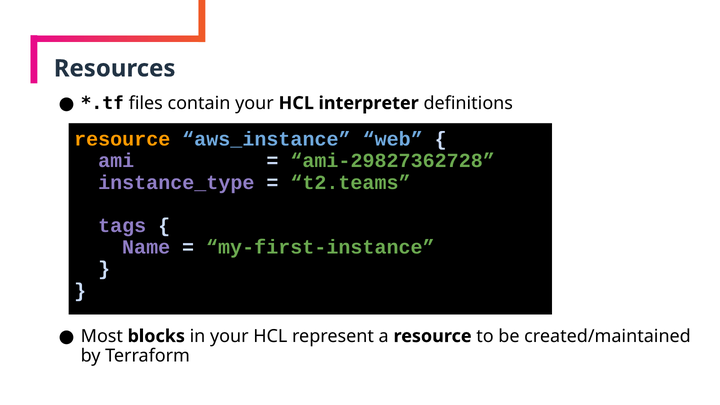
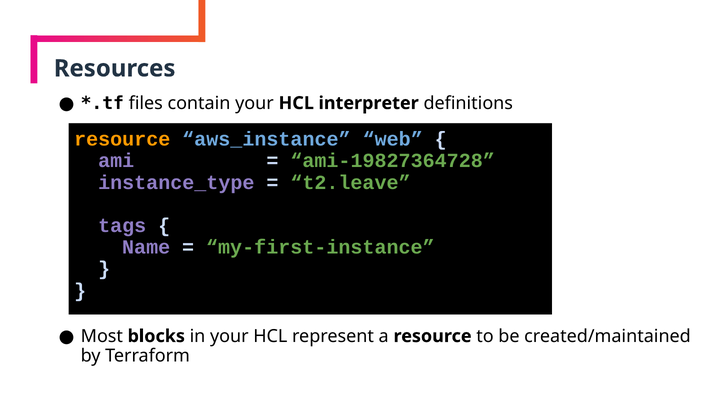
ami-29827362728: ami-29827362728 -> ami-19827364728
t2.teams: t2.teams -> t2.leave
